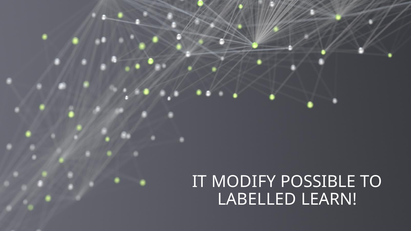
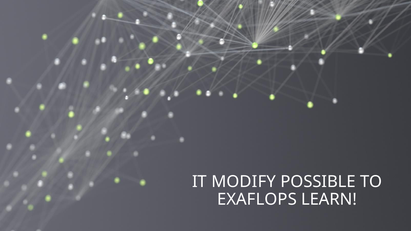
LABELLED: LABELLED -> EXAFLOPS
